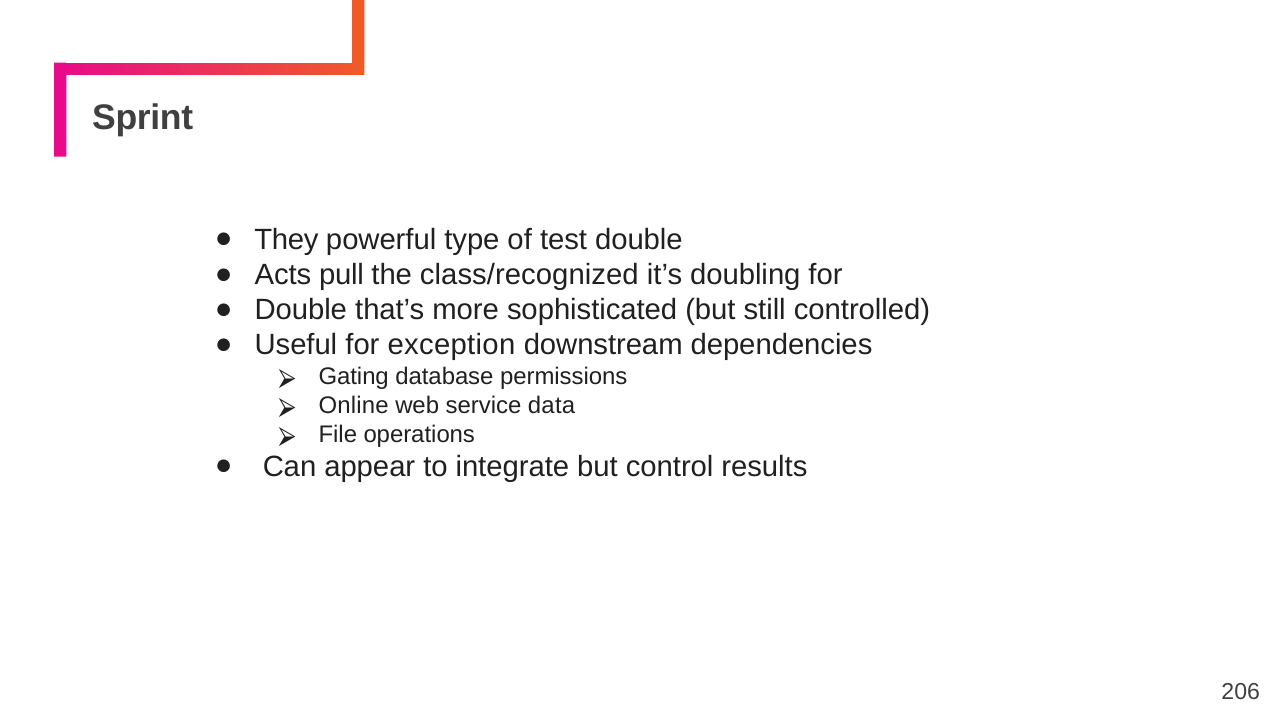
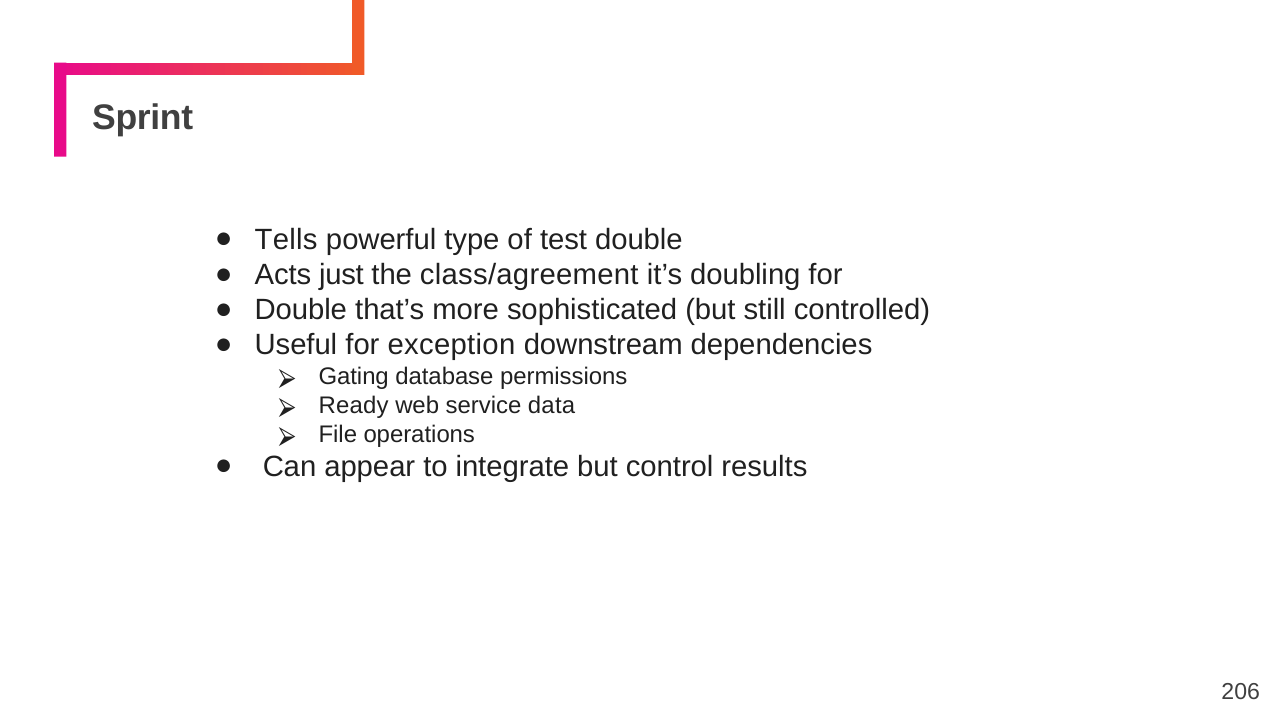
They: They -> Tells
pull: pull -> just
class/recognized: class/recognized -> class/agreement
Online: Online -> Ready
